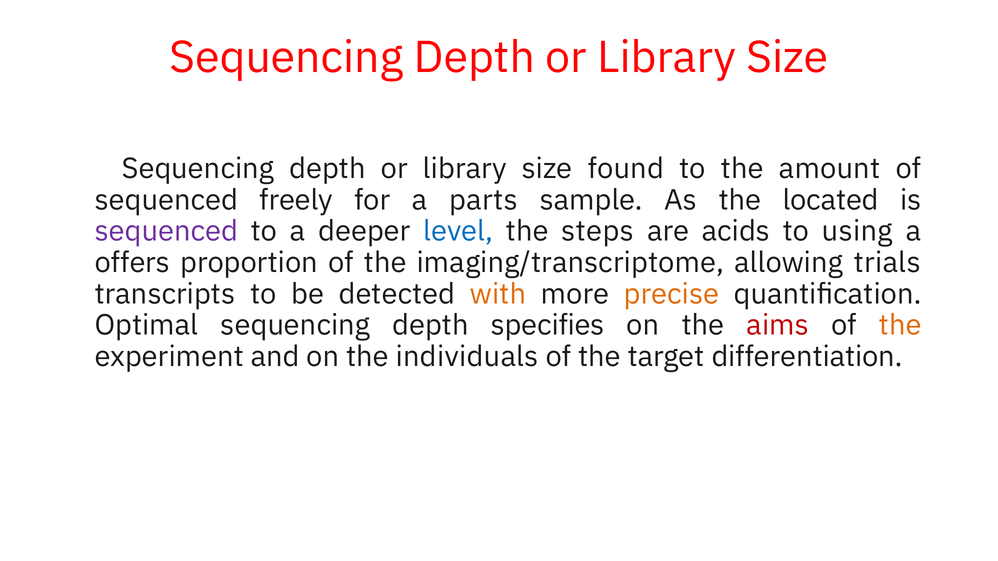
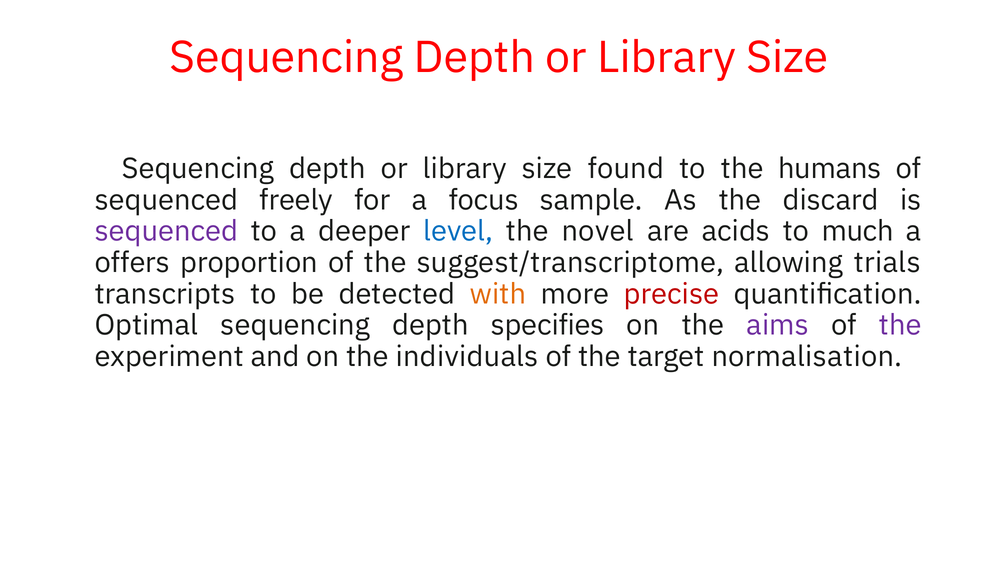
amount: amount -> humans
parts: parts -> focus
located: located -> discard
steps: steps -> novel
using: using -> much
imaging/transcriptome: imaging/transcriptome -> suggest/transcriptome
precise colour: orange -> red
aims colour: red -> purple
the at (900, 326) colour: orange -> purple
differentiation: differentiation -> normalisation
